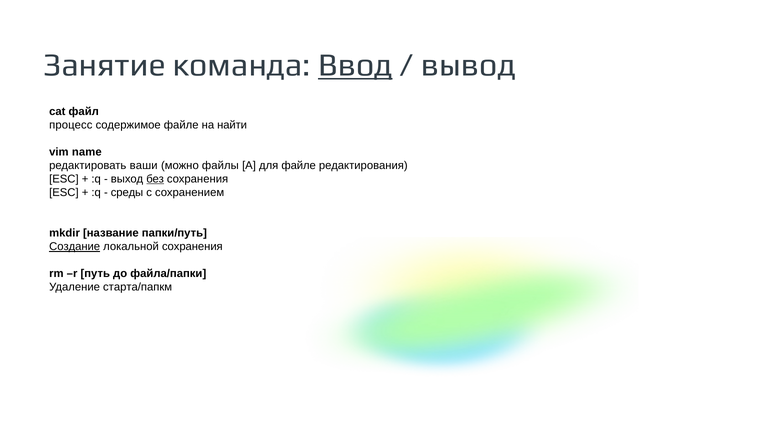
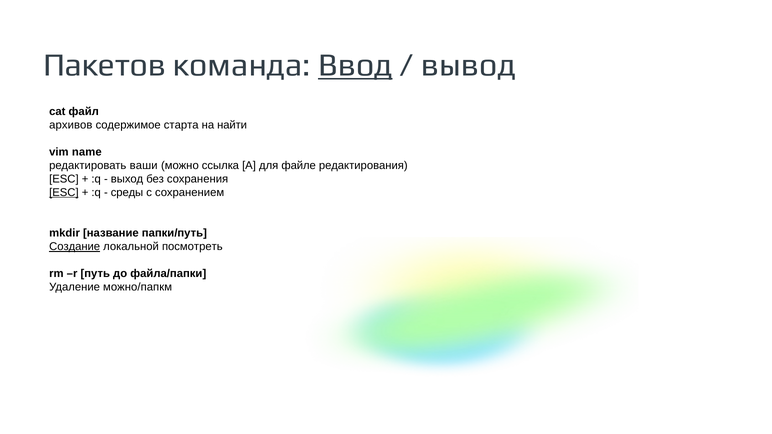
Занятие: Занятие -> Пакетов
процесс: процесс -> архивов
содержимое файле: файле -> старта
файлы: файлы -> ссылка
без underline: present -> none
ESC at (64, 193) underline: none -> present
локальной сохранения: сохранения -> посмотреть
старта/папкм: старта/папкм -> можно/папкм
